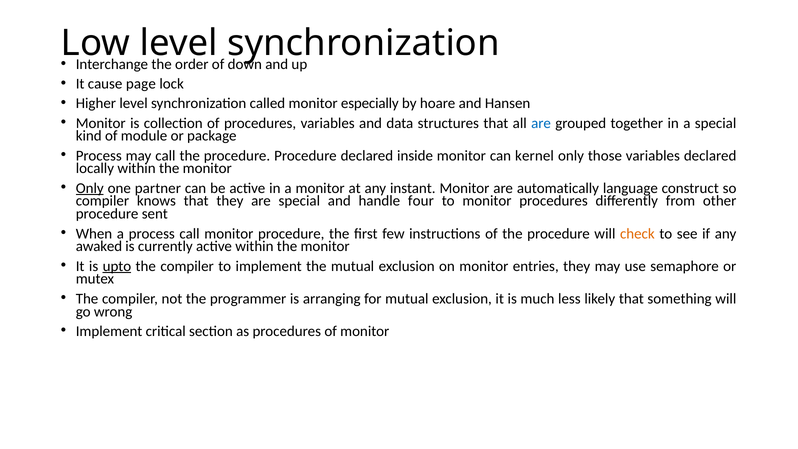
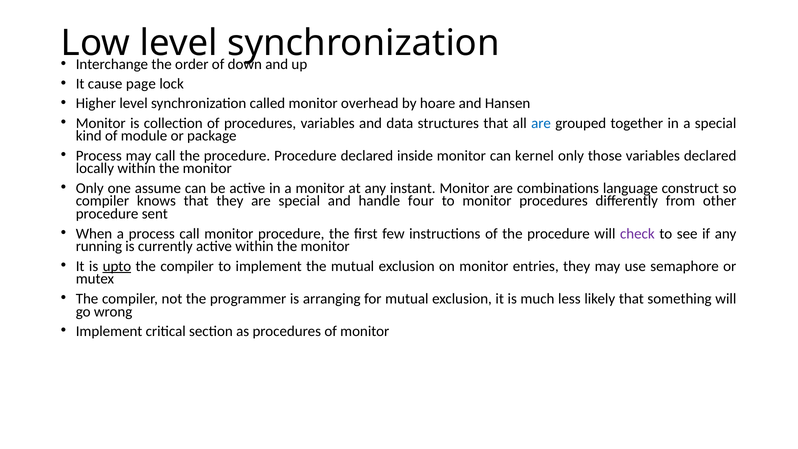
especially: especially -> overhead
Only at (90, 188) underline: present -> none
partner: partner -> assume
automatically: automatically -> combinations
check colour: orange -> purple
awaked: awaked -> running
